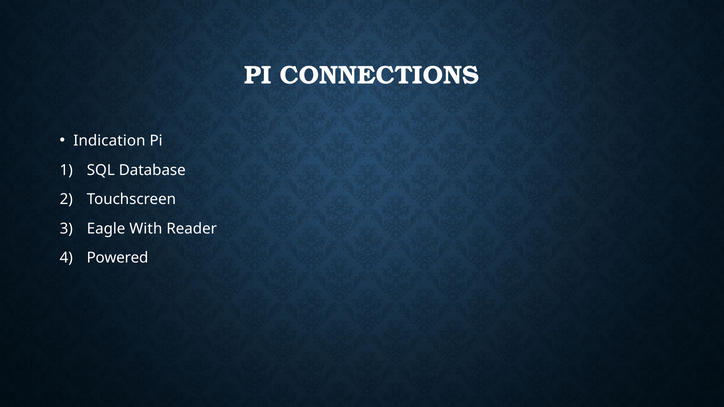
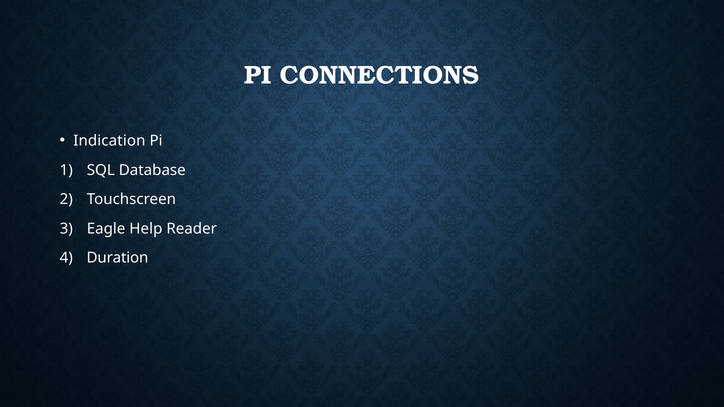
With: With -> Help
Powered: Powered -> Duration
